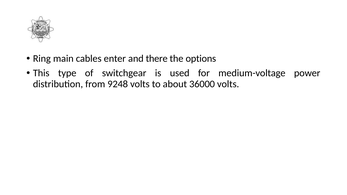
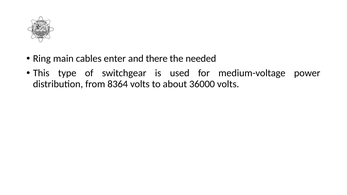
options: options -> needed
9248: 9248 -> 8364
